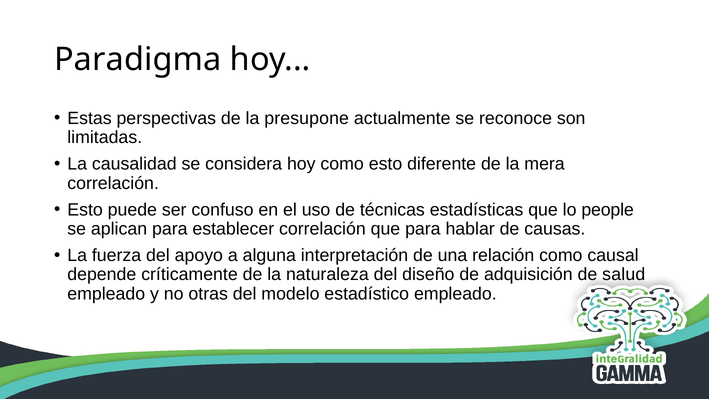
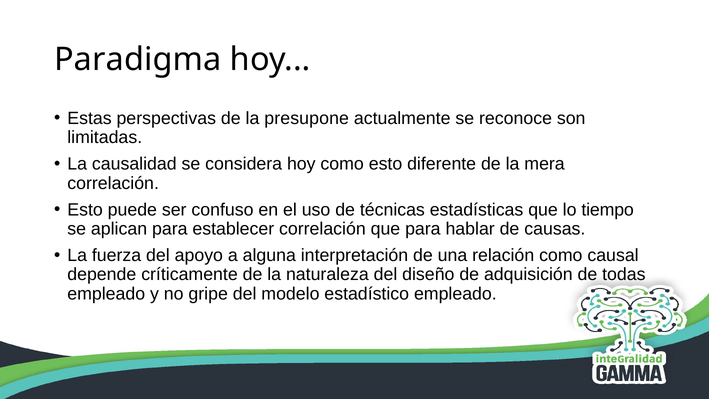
people: people -> tiempo
salud: salud -> todas
otras: otras -> gripe
